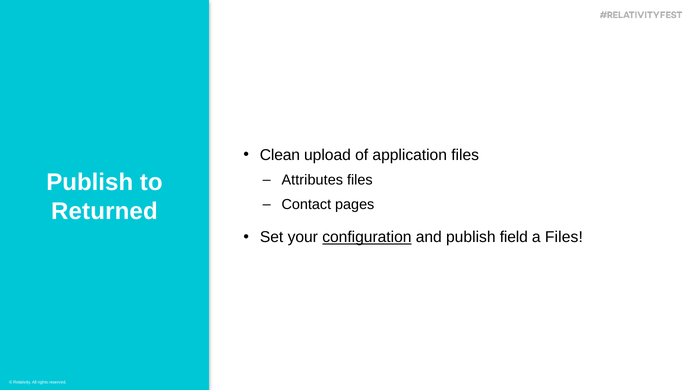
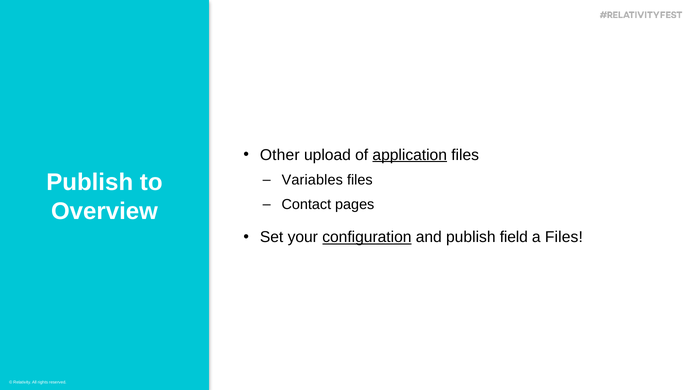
Clean: Clean -> Other
application underline: none -> present
Attributes: Attributes -> Variables
Returned: Returned -> Overview
